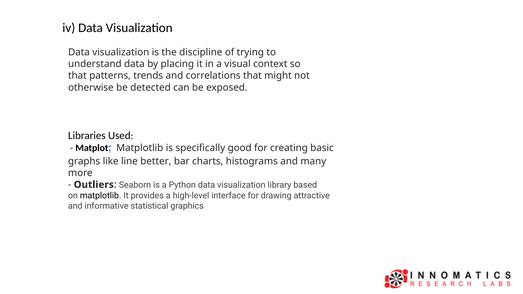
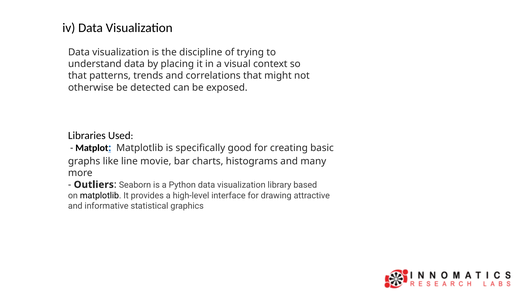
better: better -> movie
